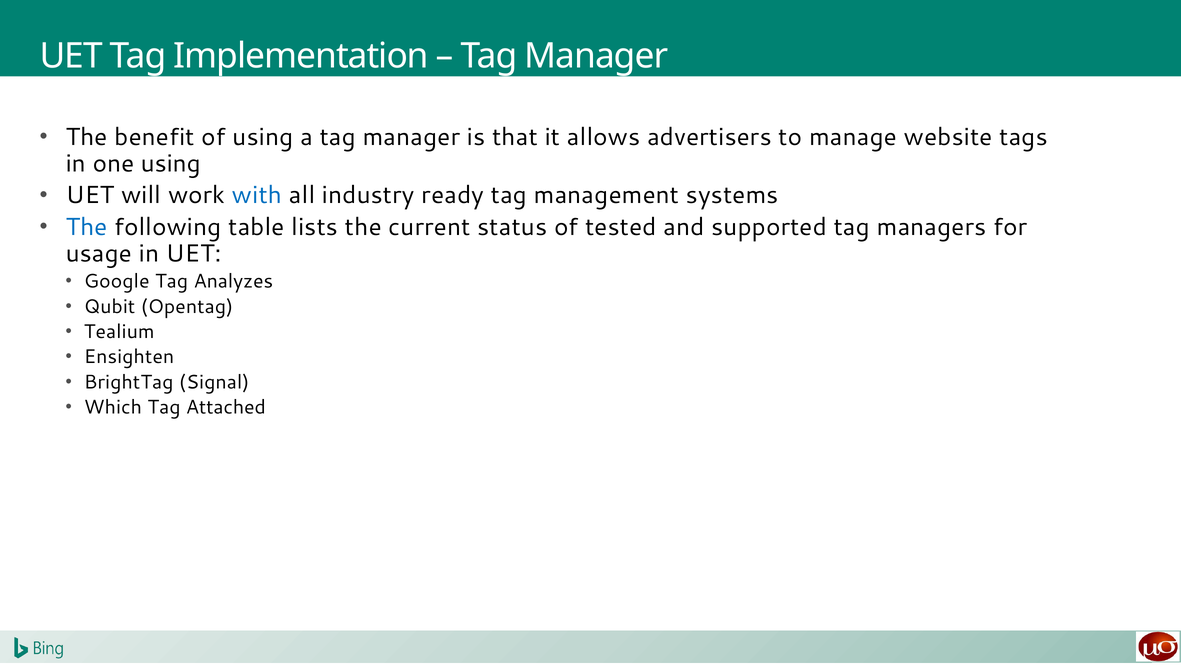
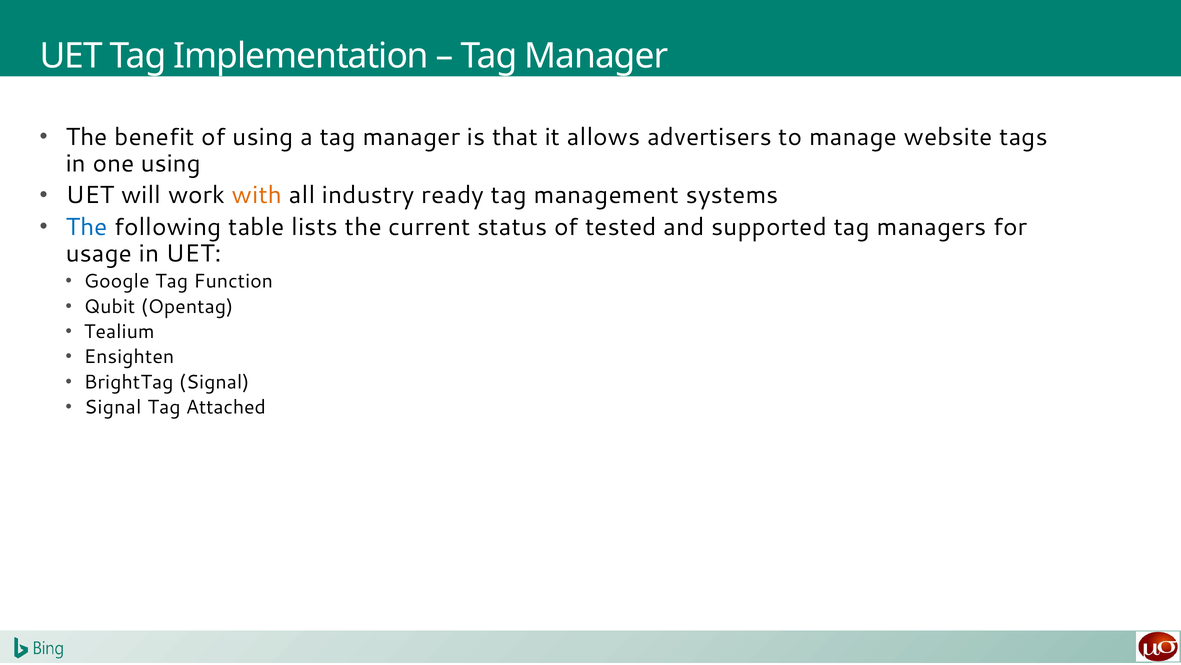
with colour: blue -> orange
Analyzes: Analyzes -> Function
Which at (113, 407): Which -> Signal
